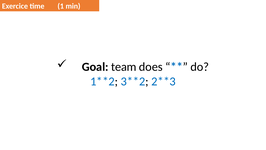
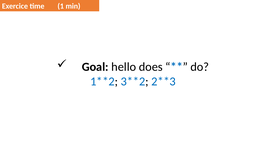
team: team -> hello
